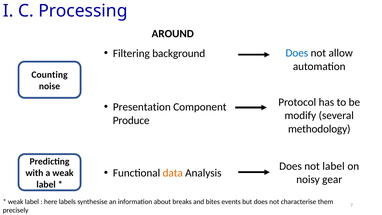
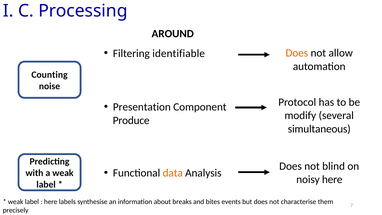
background: background -> identifiable
Does at (297, 53) colour: blue -> orange
methodology: methodology -> simultaneous
not label: label -> blind
noisy gear: gear -> here
